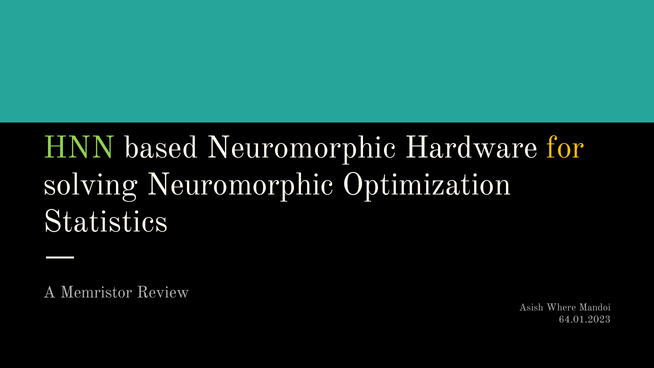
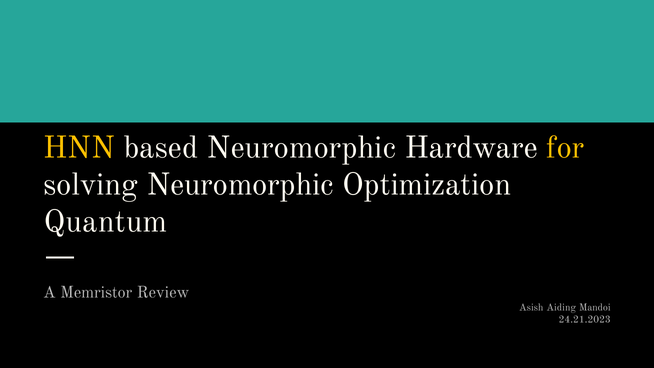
HNN colour: light green -> yellow
Statistics: Statistics -> Quantum
Where: Where -> Aiding
64.01.2023: 64.01.2023 -> 24.21.2023
